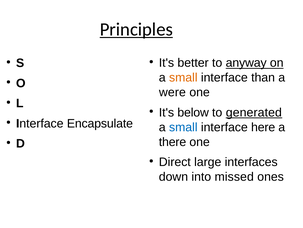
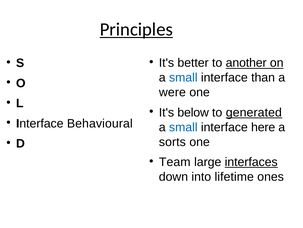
anyway: anyway -> another
small at (183, 77) colour: orange -> blue
Encapsulate: Encapsulate -> Behavioural
there: there -> sorts
Direct: Direct -> Team
interfaces underline: none -> present
missed: missed -> lifetime
